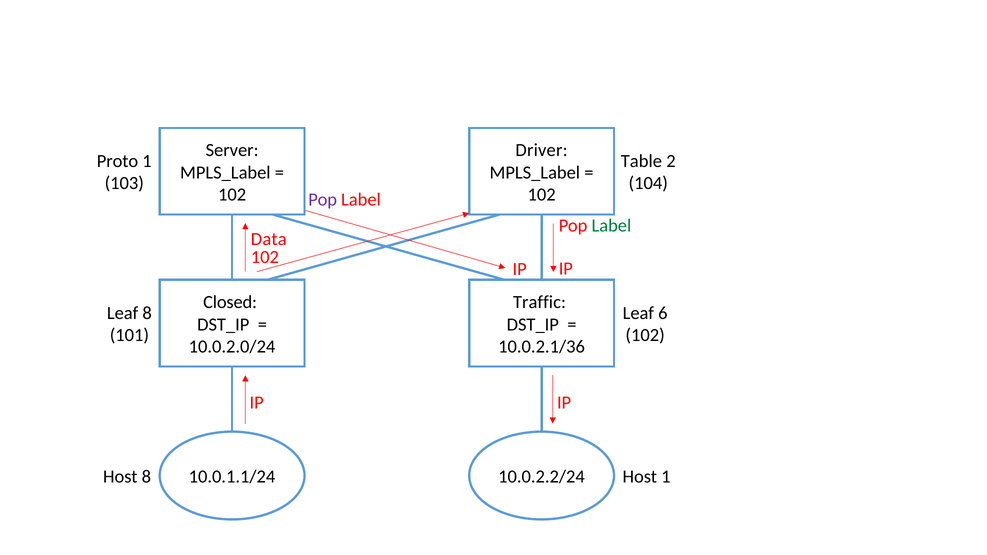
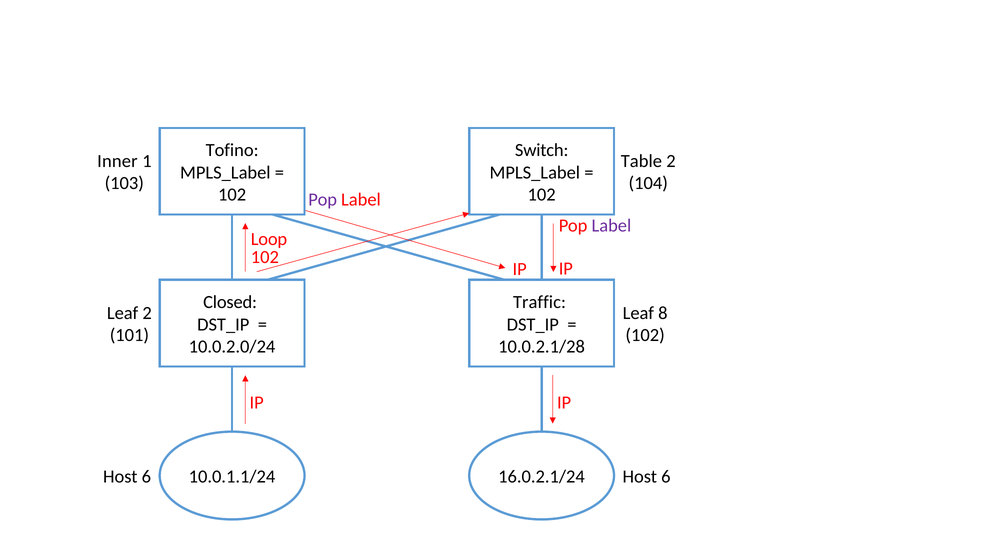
Server: Server -> Tofino
Driver: Driver -> Switch
Proto: Proto -> Inner
Label at (611, 226) colour: green -> purple
Data: Data -> Loop
Leaf 8: 8 -> 2
6: 6 -> 8
10.0.2.1/36: 10.0.2.1/36 -> 10.0.2.1/28
8 at (146, 477): 8 -> 6
1 at (666, 477): 1 -> 6
10.0.2.2/24: 10.0.2.2/24 -> 16.0.2.1/24
